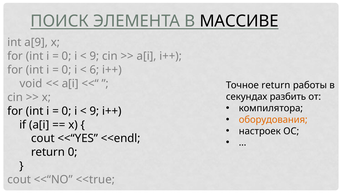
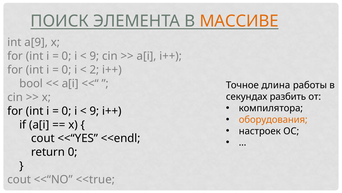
МАССИВЕ colour: black -> orange
6: 6 -> 2
void: void -> bool
Точное return: return -> длина
